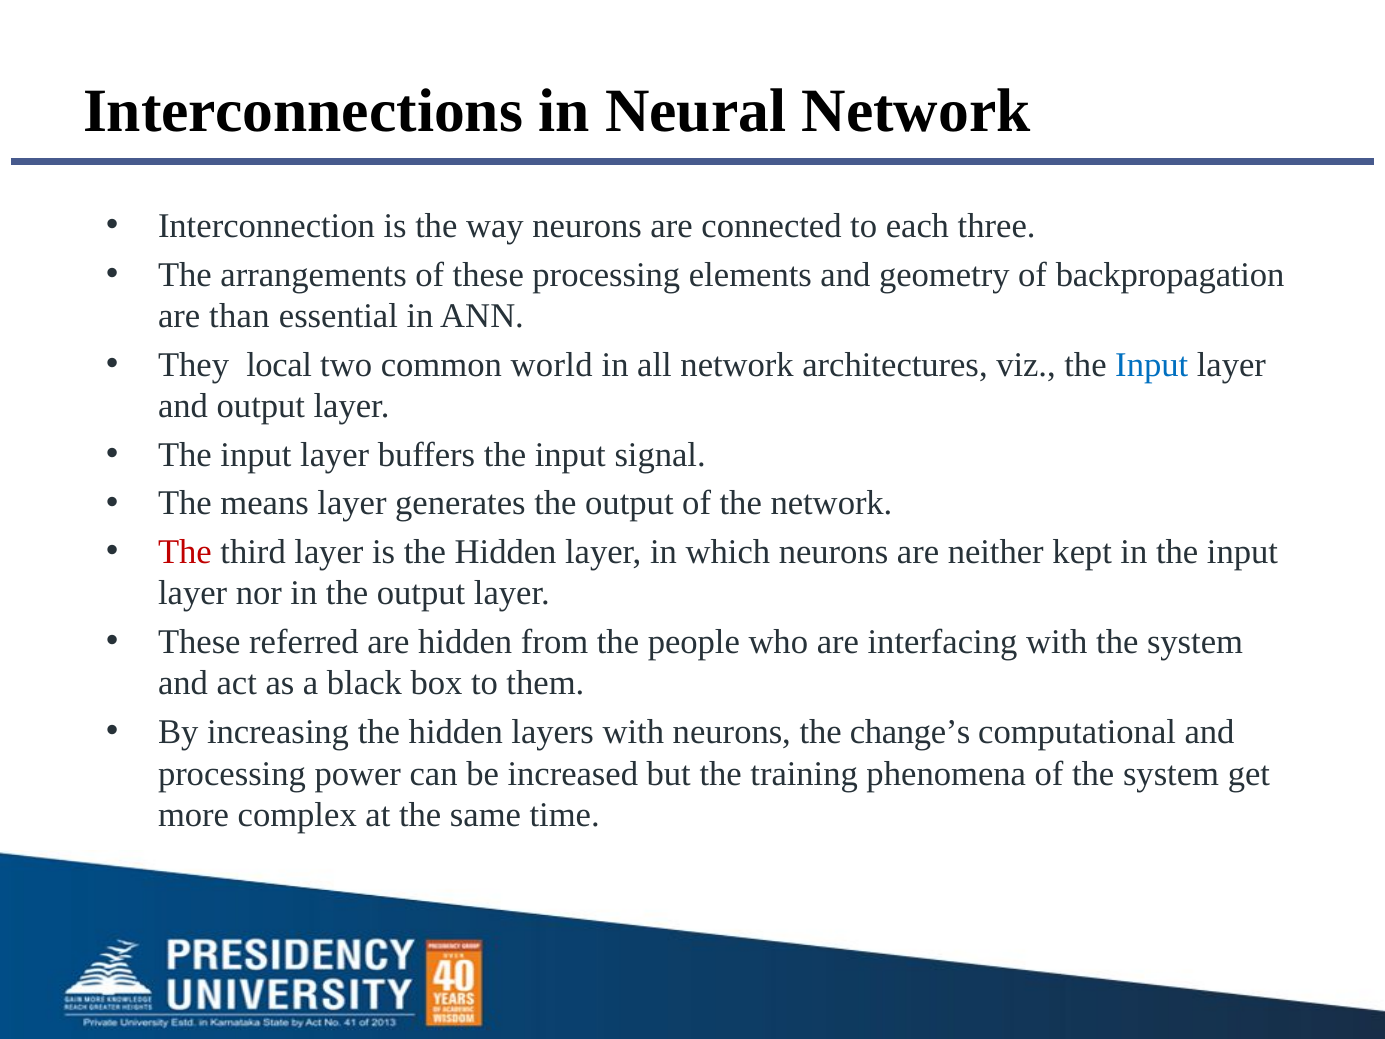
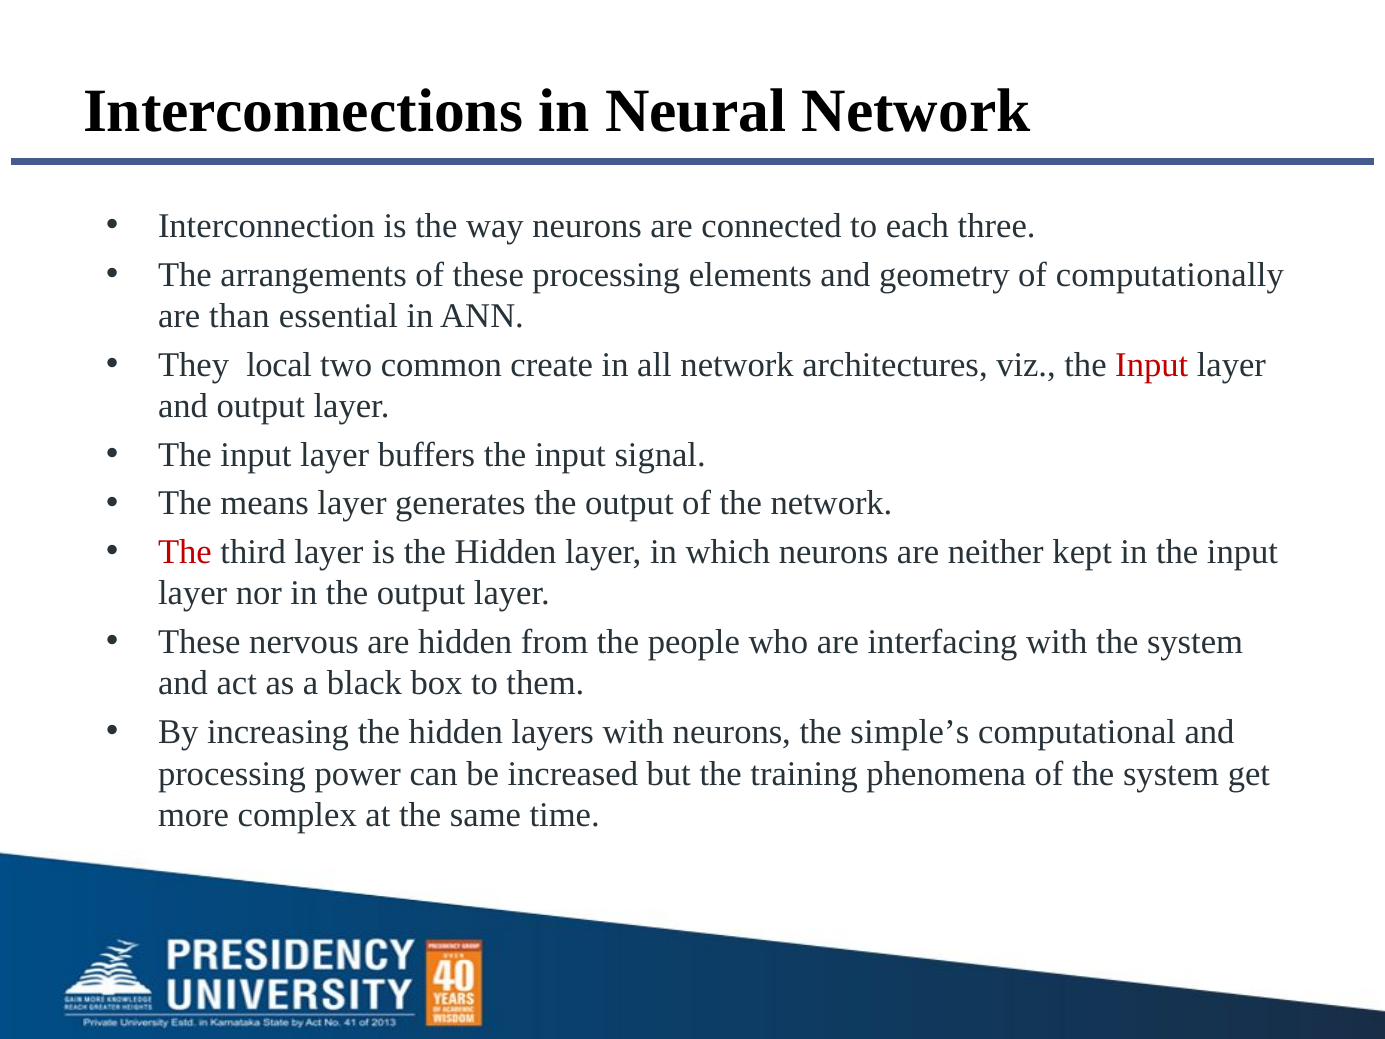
backpropagation: backpropagation -> computationally
world: world -> create
Input at (1152, 365) colour: blue -> red
referred: referred -> nervous
change’s: change’s -> simple’s
